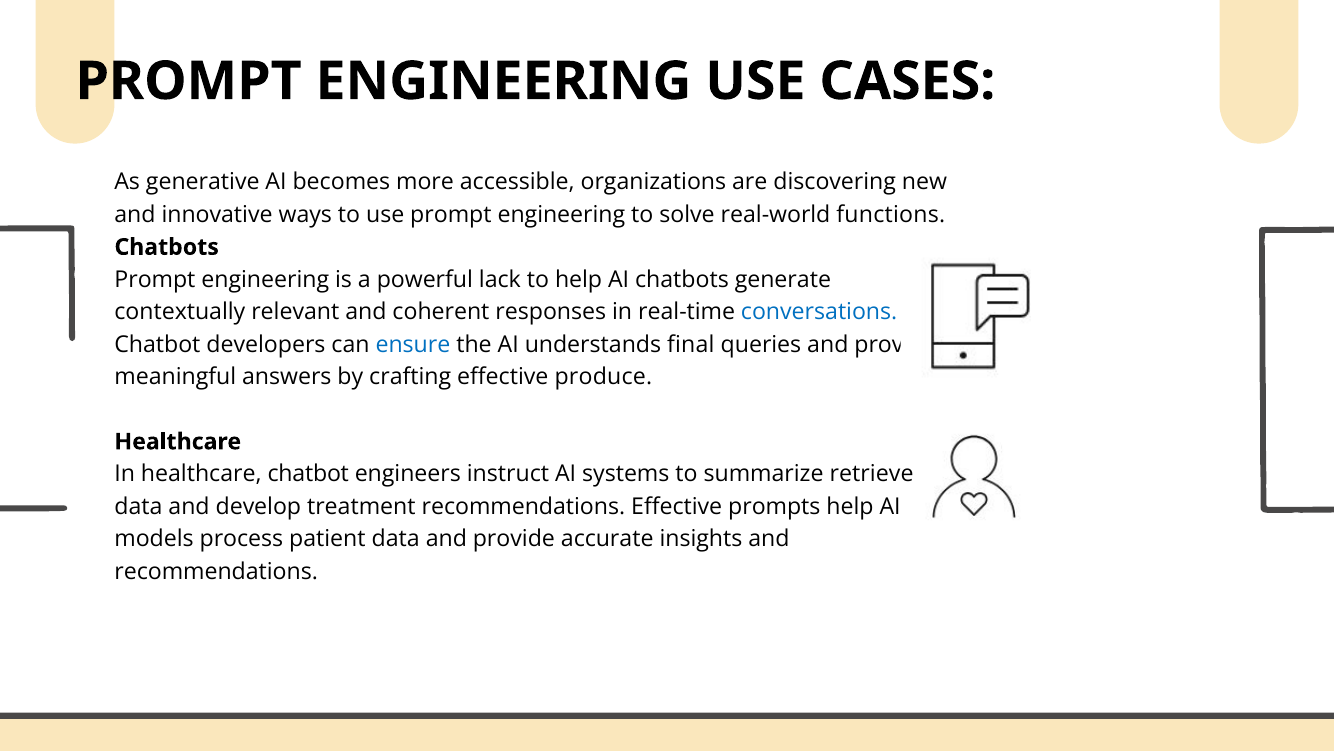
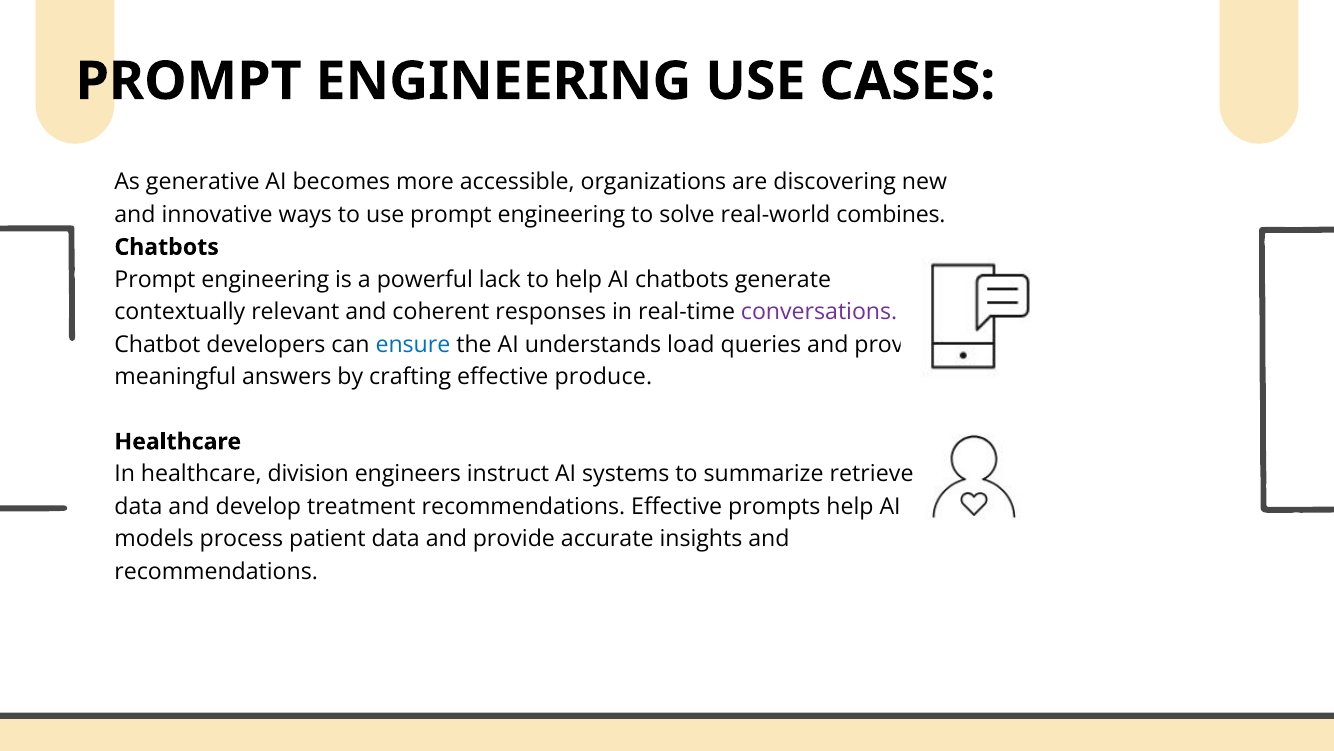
functions: functions -> combines
conversations colour: blue -> purple
final: final -> load
healthcare chatbot: chatbot -> division
